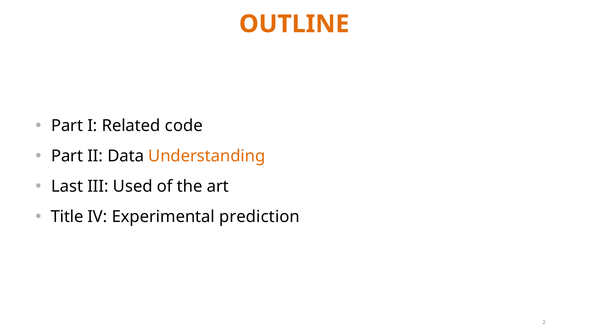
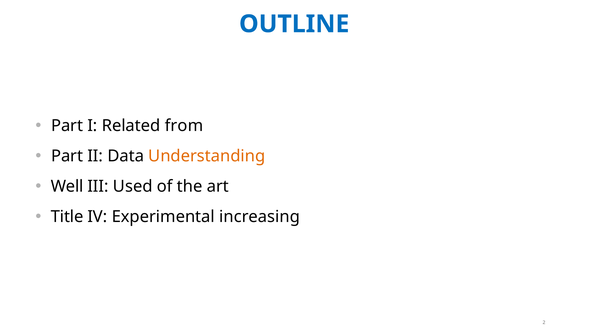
OUTLINE colour: orange -> blue
code: code -> from
Last: Last -> Well
prediction: prediction -> increasing
